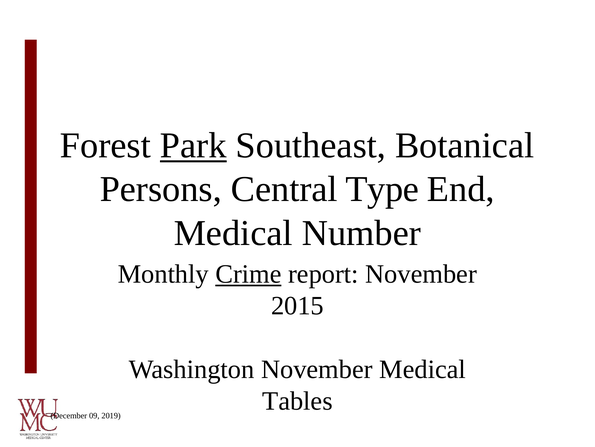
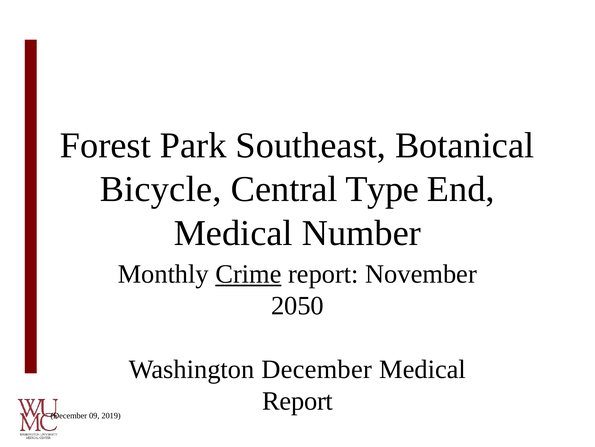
Park underline: present -> none
Persons: Persons -> Bicycle
2015: 2015 -> 2050
Washington November: November -> December
Tables at (297, 401): Tables -> Report
